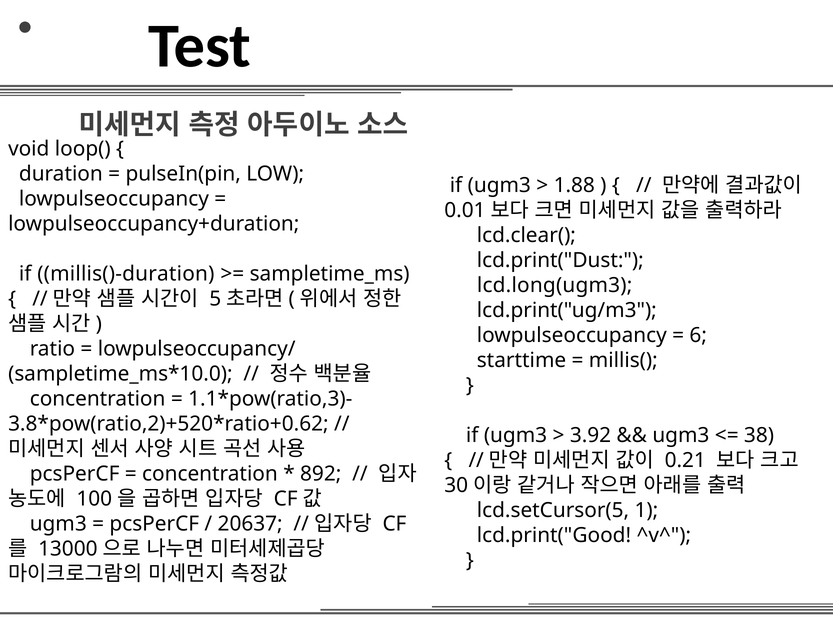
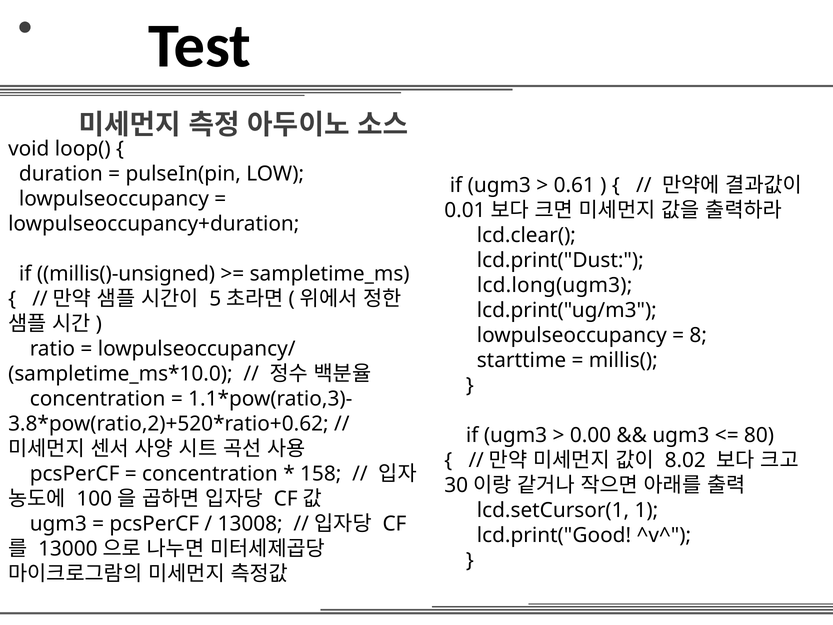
1.88: 1.88 -> 0.61
millis()-duration: millis()-duration -> millis()-unsigned
6: 6 -> 8
3.92: 3.92 -> 0.00
38: 38 -> 80
0.21: 0.21 -> 8.02
892: 892 -> 158
lcd.setCursor(5: lcd.setCursor(5 -> lcd.setCursor(1
20637: 20637 -> 13008
